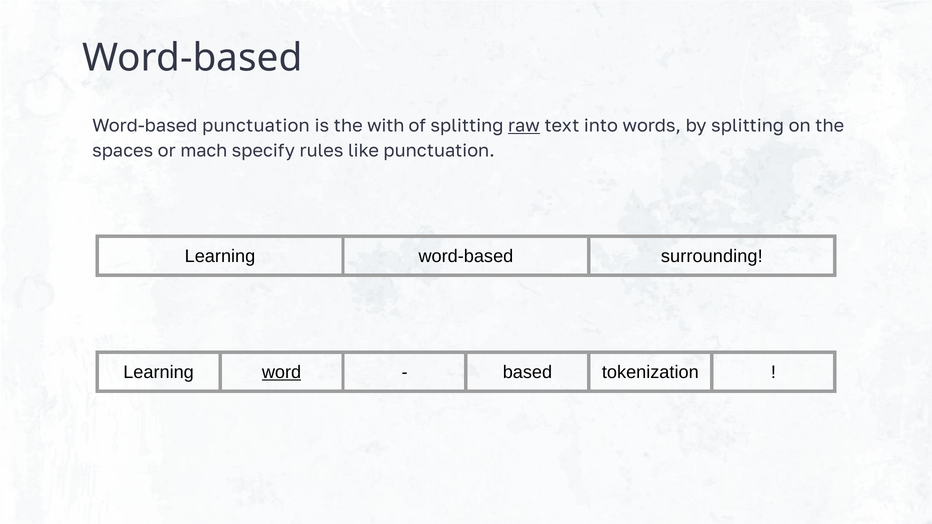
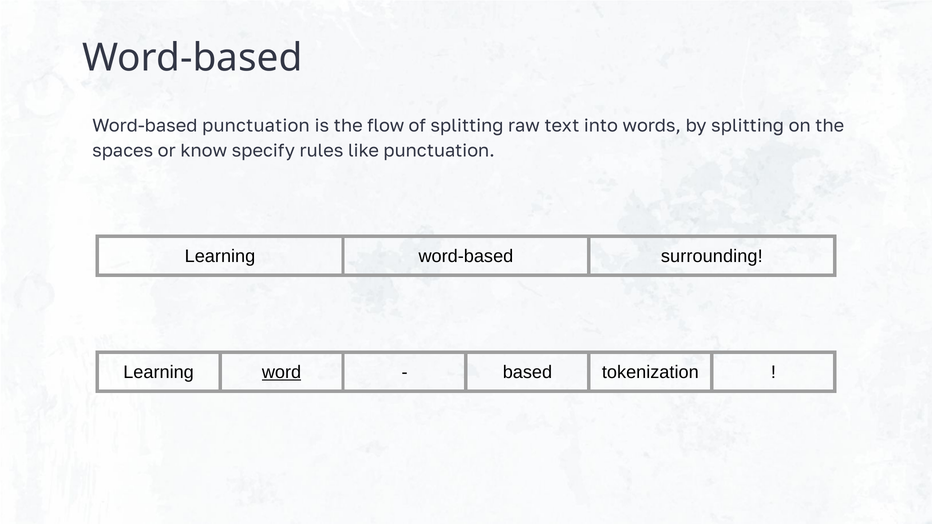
with: with -> flow
raw underline: present -> none
mach: mach -> know
